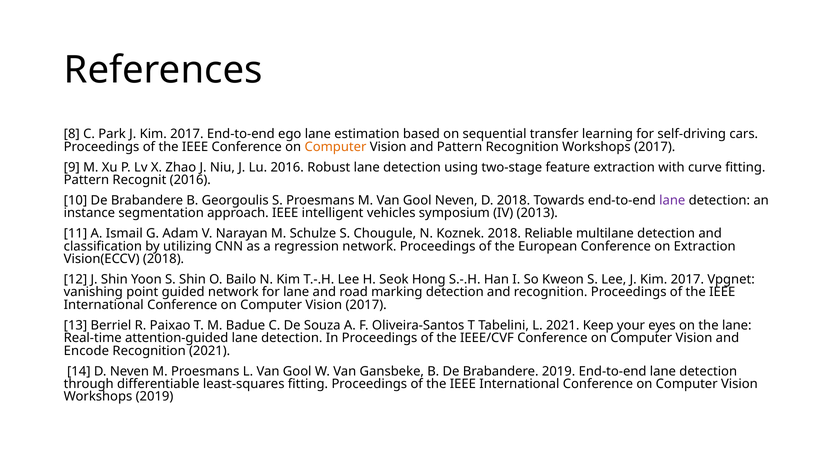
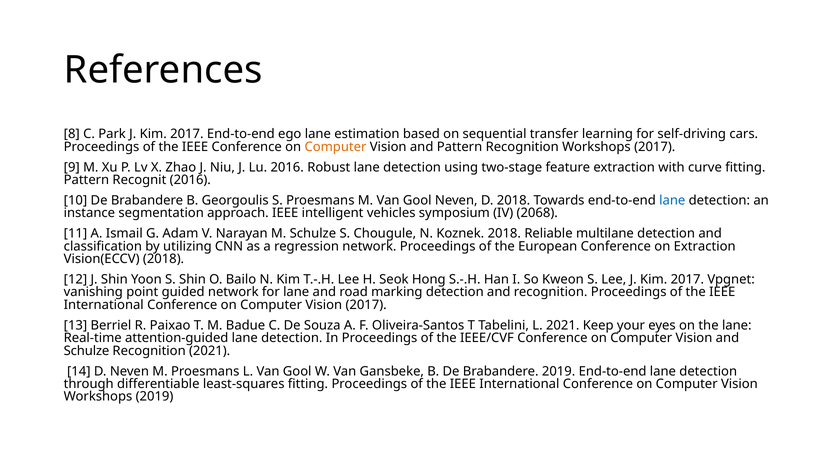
lane at (672, 201) colour: purple -> blue
2013: 2013 -> 2068
Encode at (86, 351): Encode -> Schulze
